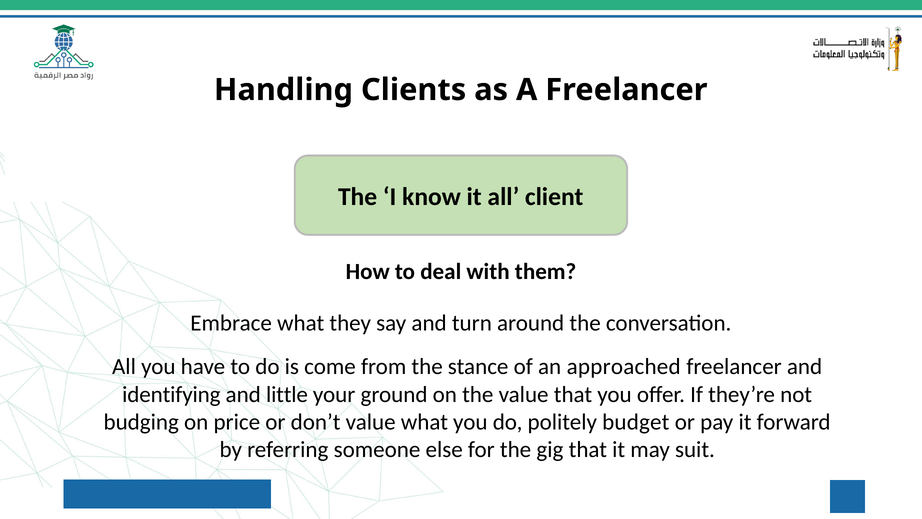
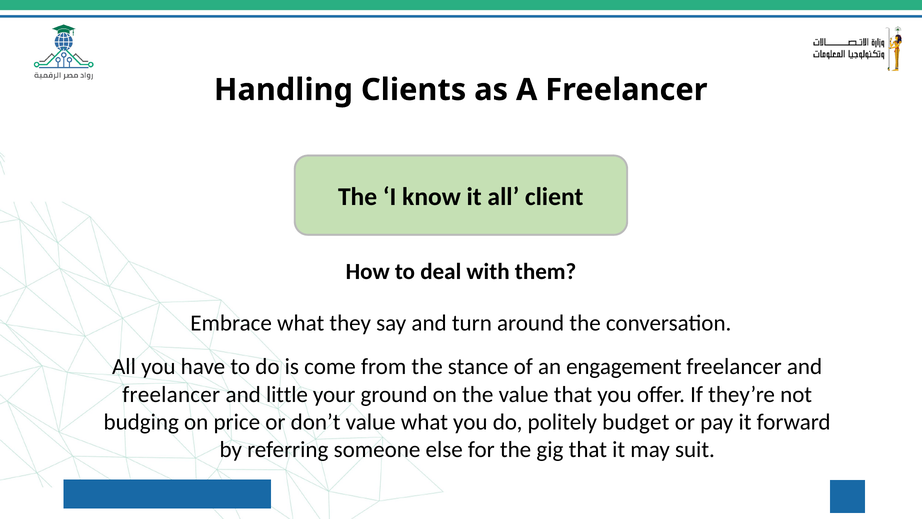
approached: approached -> engagement
identifying at (171, 394): identifying -> freelancer
